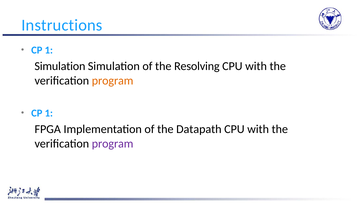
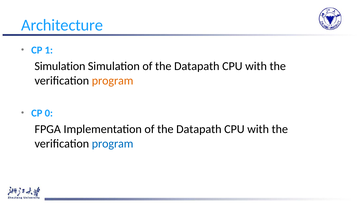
Instructions: Instructions -> Architecture
Simulation of the Resolving: Resolving -> Datapath
1 at (49, 113): 1 -> 0
program at (113, 143) colour: purple -> blue
